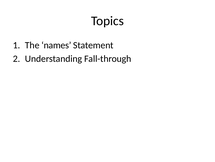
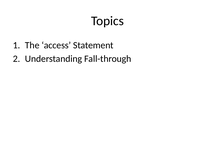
names: names -> access
